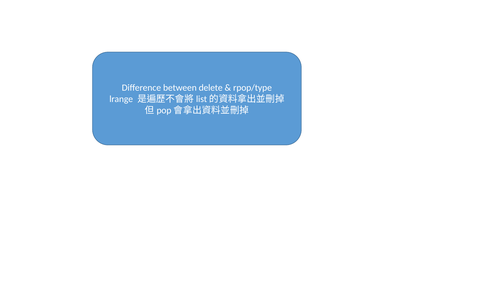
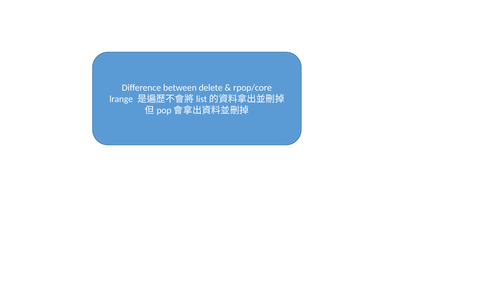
rpop/type: rpop/type -> rpop/core
